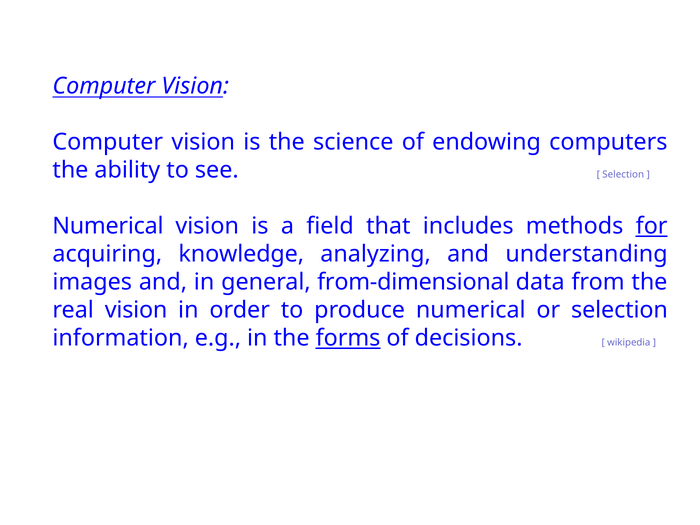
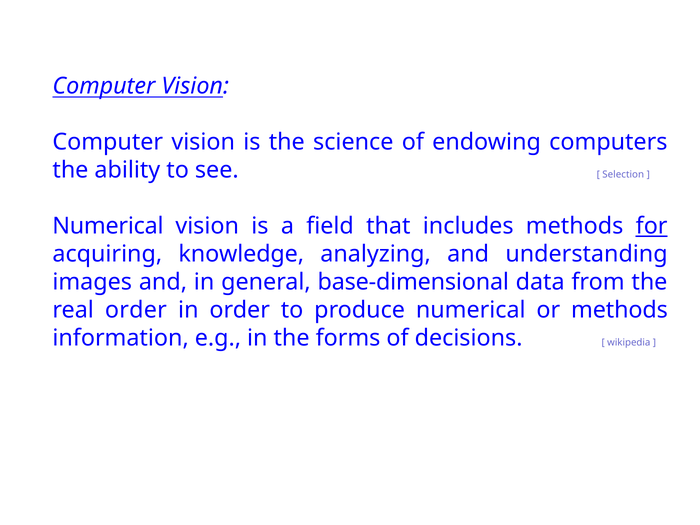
from-dimensional: from-dimensional -> base-dimensional
real vision: vision -> order
or selection: selection -> methods
forms underline: present -> none
